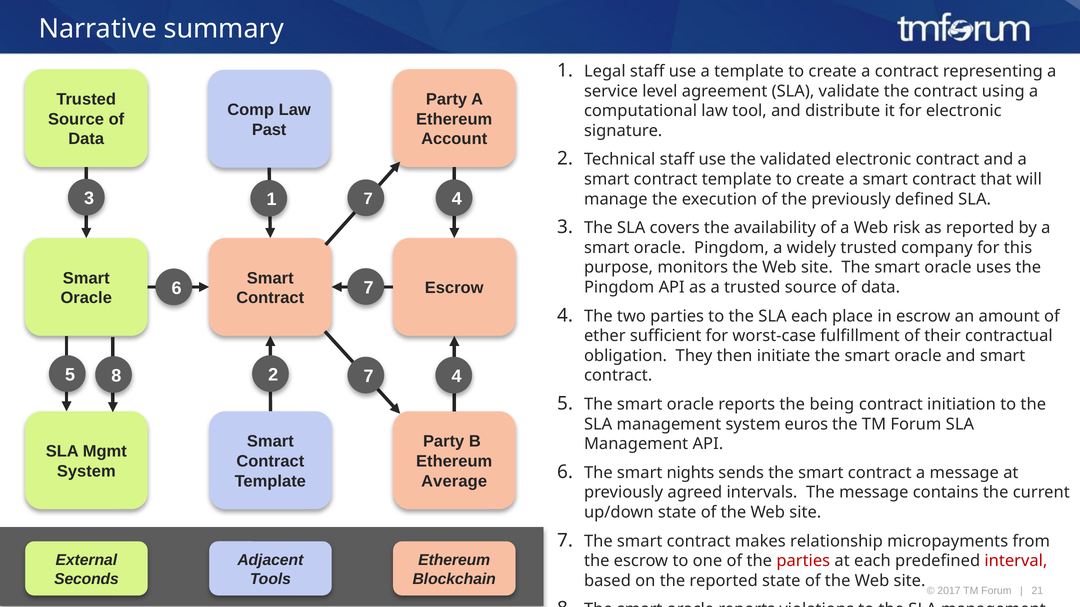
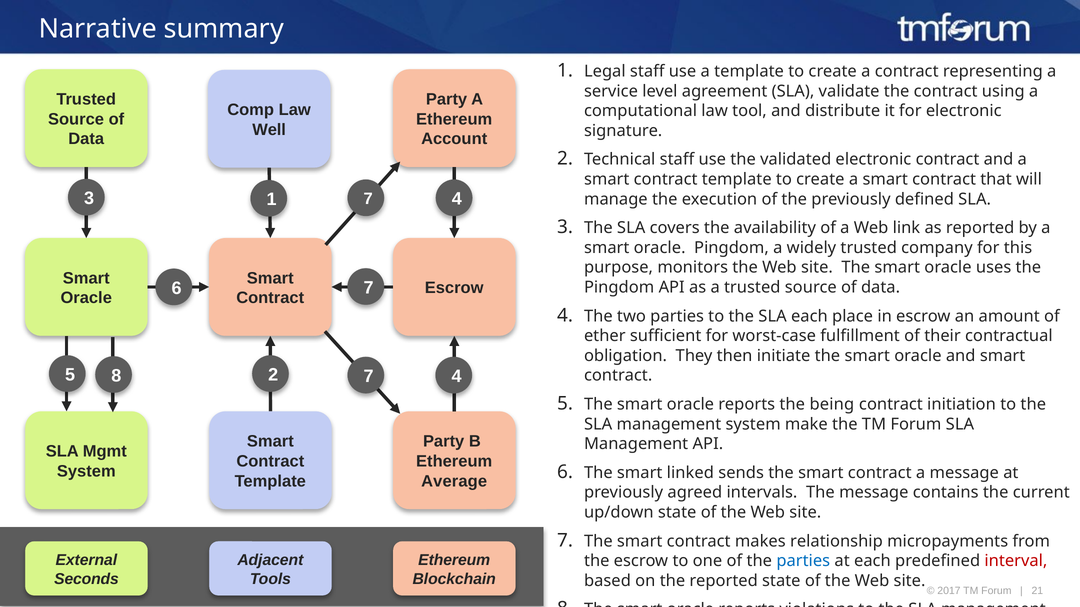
Past: Past -> Well
risk: risk -> link
euros: euros -> make
nights: nights -> linked
parties at (803, 561) colour: red -> blue
